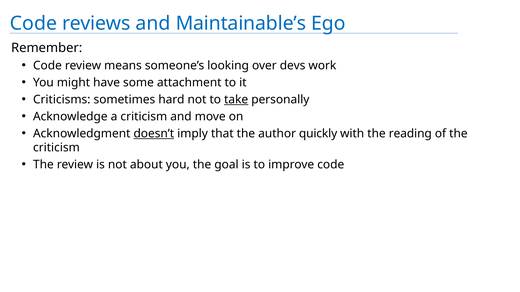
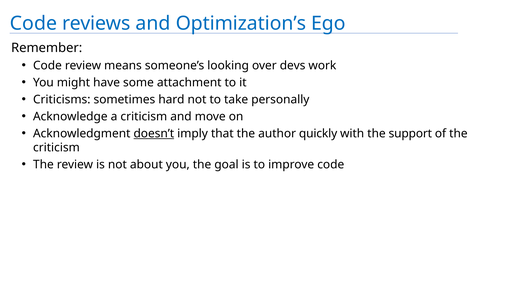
Maintainable’s: Maintainable’s -> Optimization’s
take underline: present -> none
reading: reading -> support
